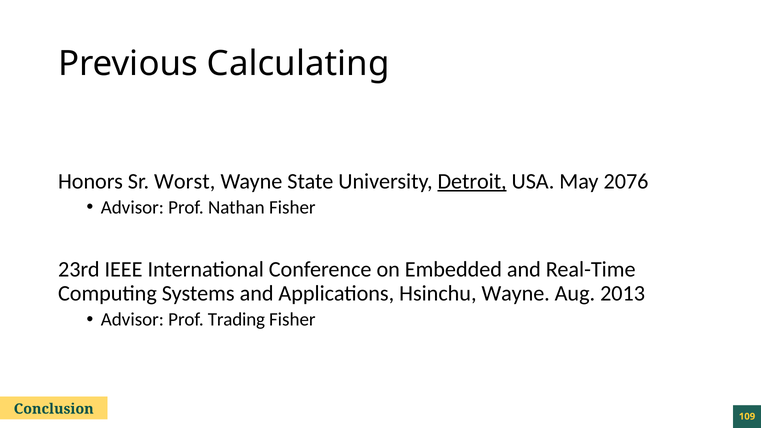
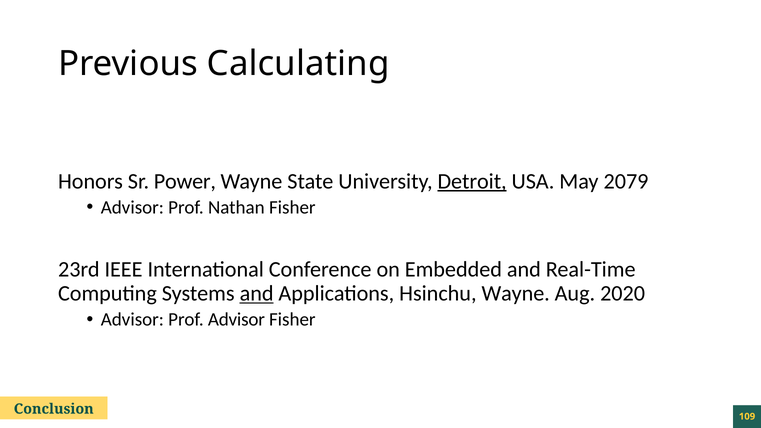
Worst: Worst -> Power
2076: 2076 -> 2079
and at (257, 294) underline: none -> present
2013: 2013 -> 2020
Prof Trading: Trading -> Advisor
